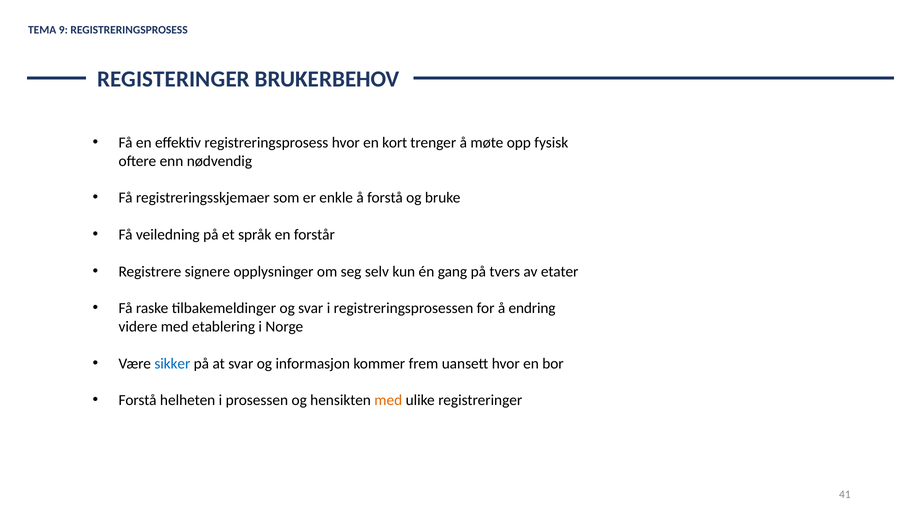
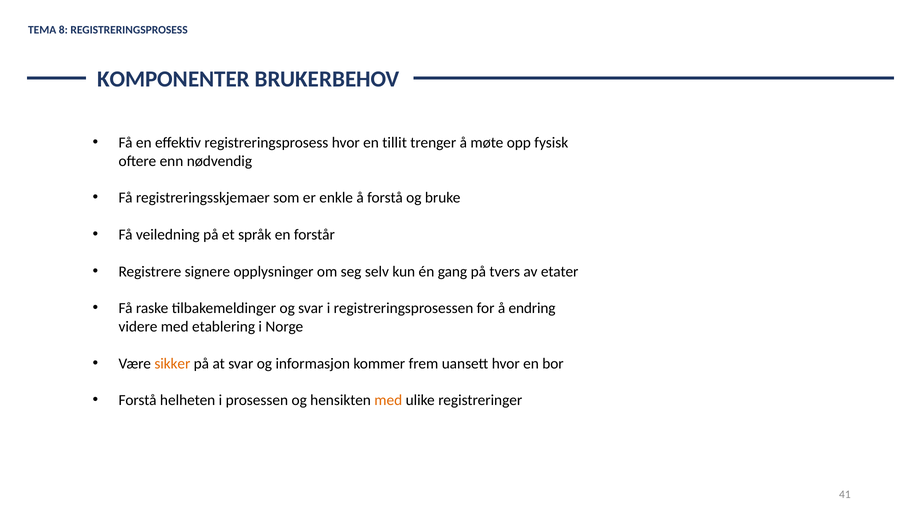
9: 9 -> 8
REGISTERINGER: REGISTERINGER -> KOMPONENTER
kort: kort -> tillit
sikker colour: blue -> orange
